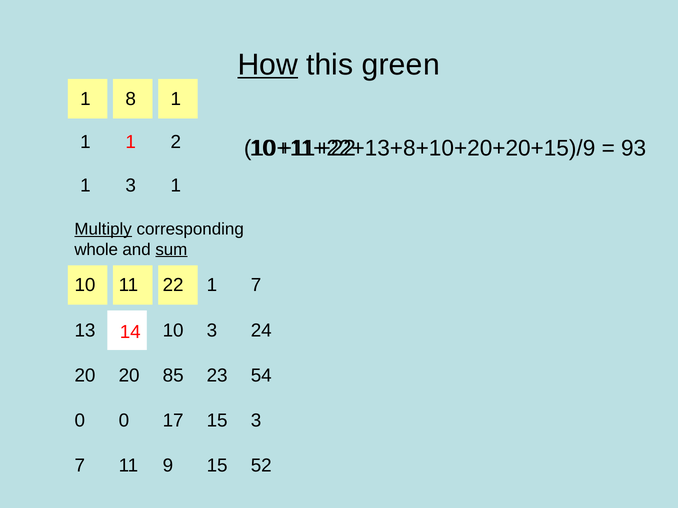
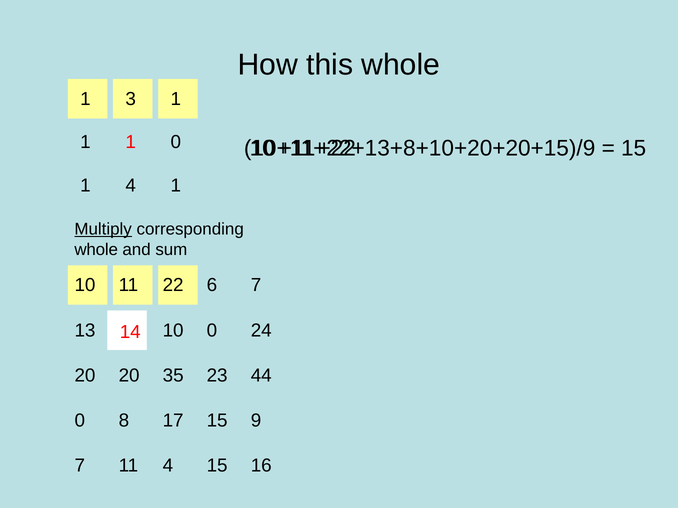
How underline: present -> none
this green: green -> whole
1 8: 8 -> 3
1 2: 2 -> 0
93 at (634, 148): 93 -> 15
1 3: 3 -> 4
sum underline: present -> none
22 1: 1 -> 6
10 3: 3 -> 0
85: 85 -> 35
54: 54 -> 44
0 0: 0 -> 8
15 3: 3 -> 9
11 9: 9 -> 4
52: 52 -> 16
